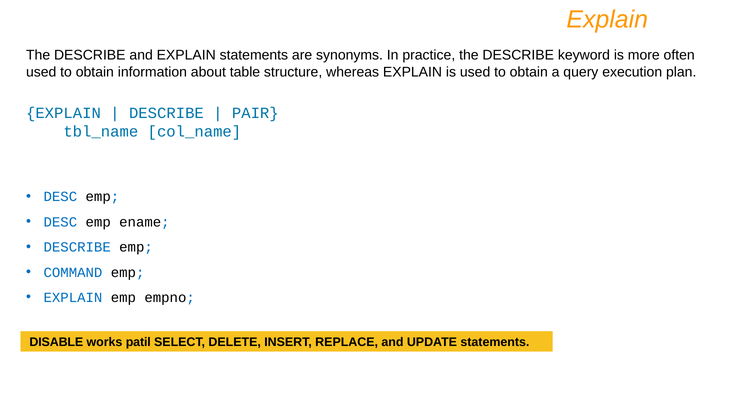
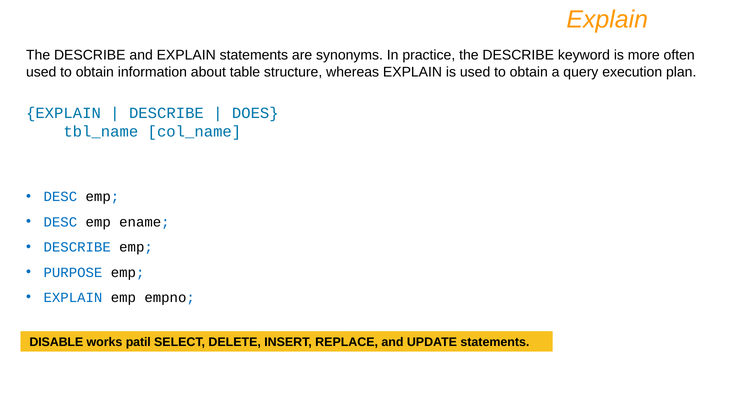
PAIR: PAIR -> DOES
COMMAND: COMMAND -> PURPOSE
